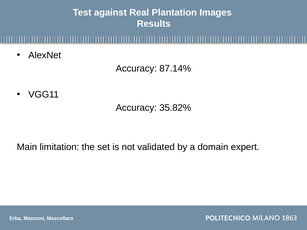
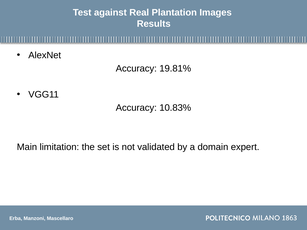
87.14%: 87.14% -> 19.81%
35.82%: 35.82% -> 10.83%
